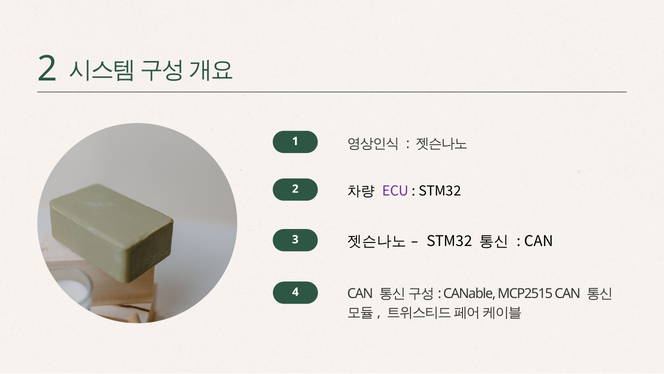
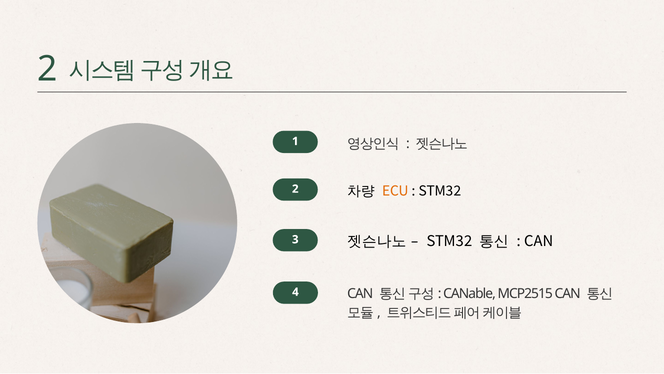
ECU colour: purple -> orange
